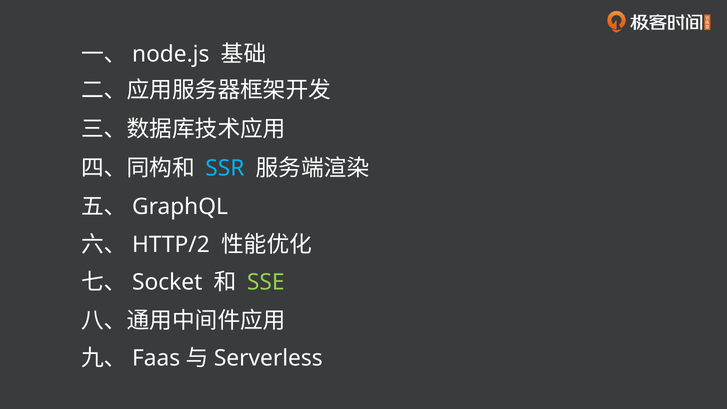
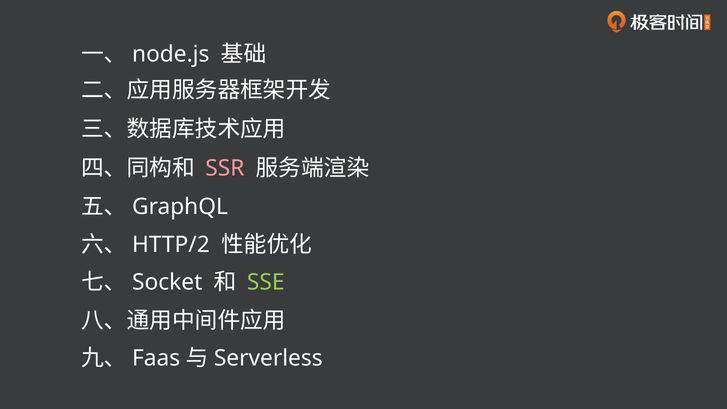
SSR colour: light blue -> pink
